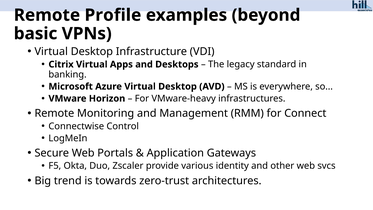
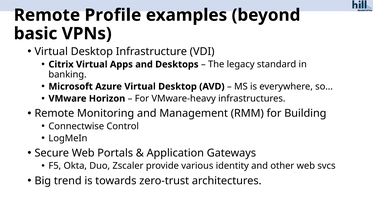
Connect: Connect -> Building
